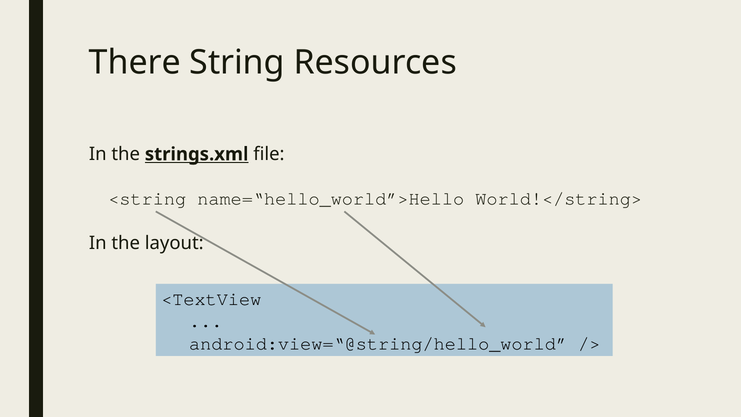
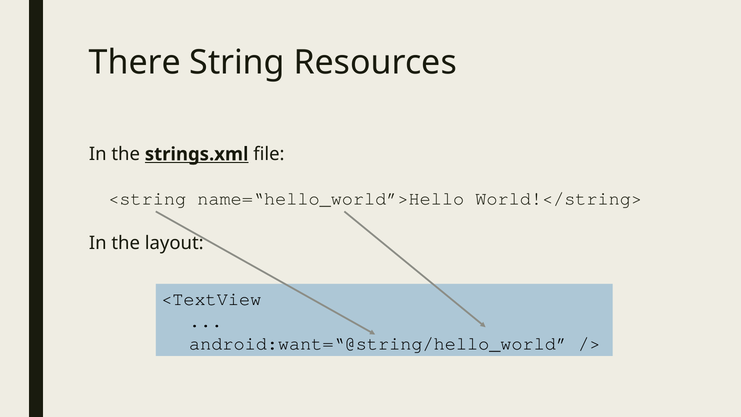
android:view=“@string/hello_world: android:view=“@string/hello_world -> android:want=“@string/hello_world
